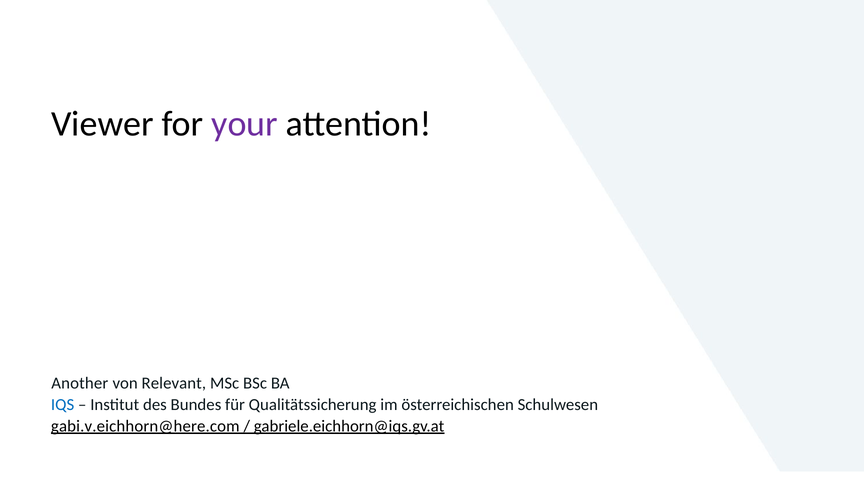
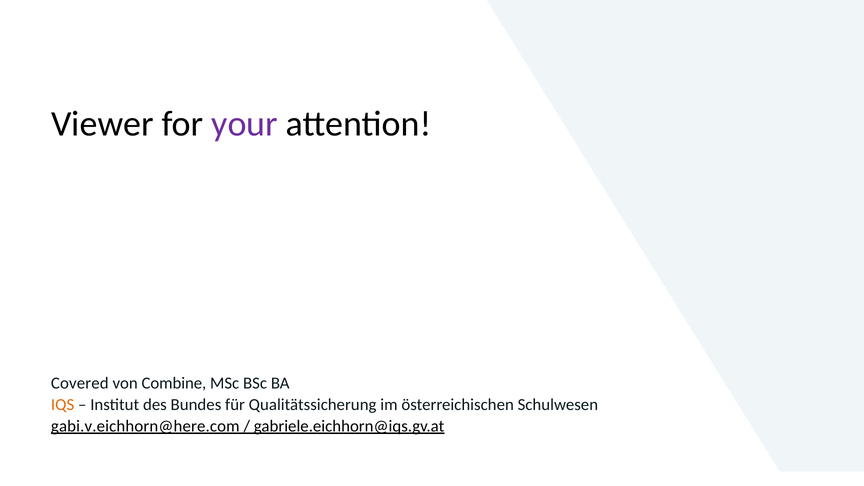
Another: Another -> Covered
Relevant: Relevant -> Combine
IQS colour: blue -> orange
